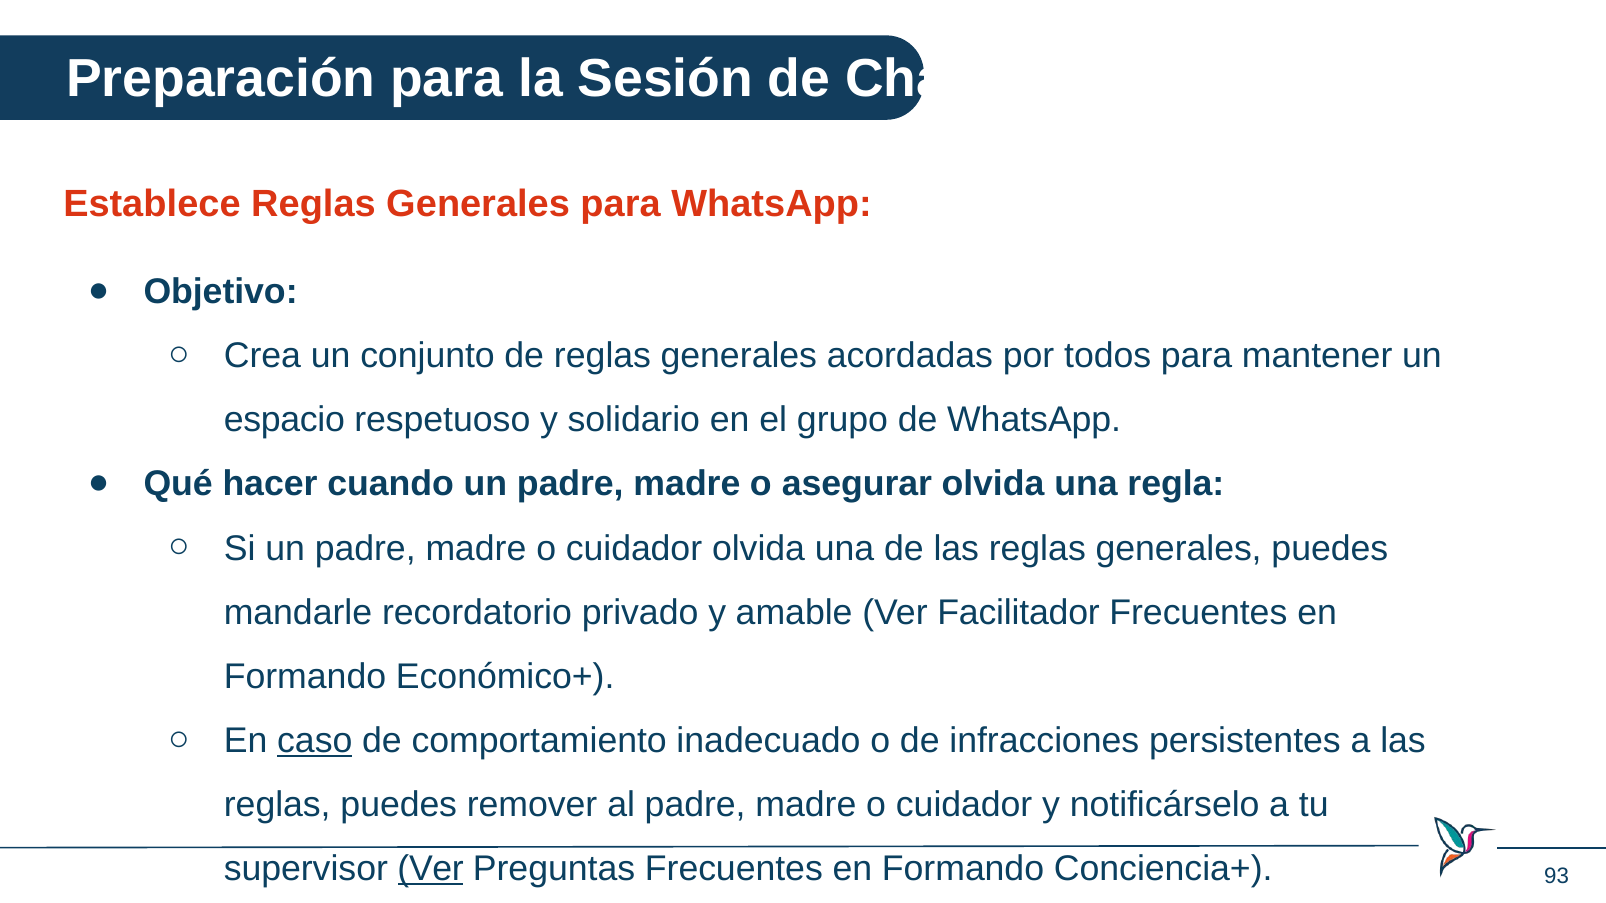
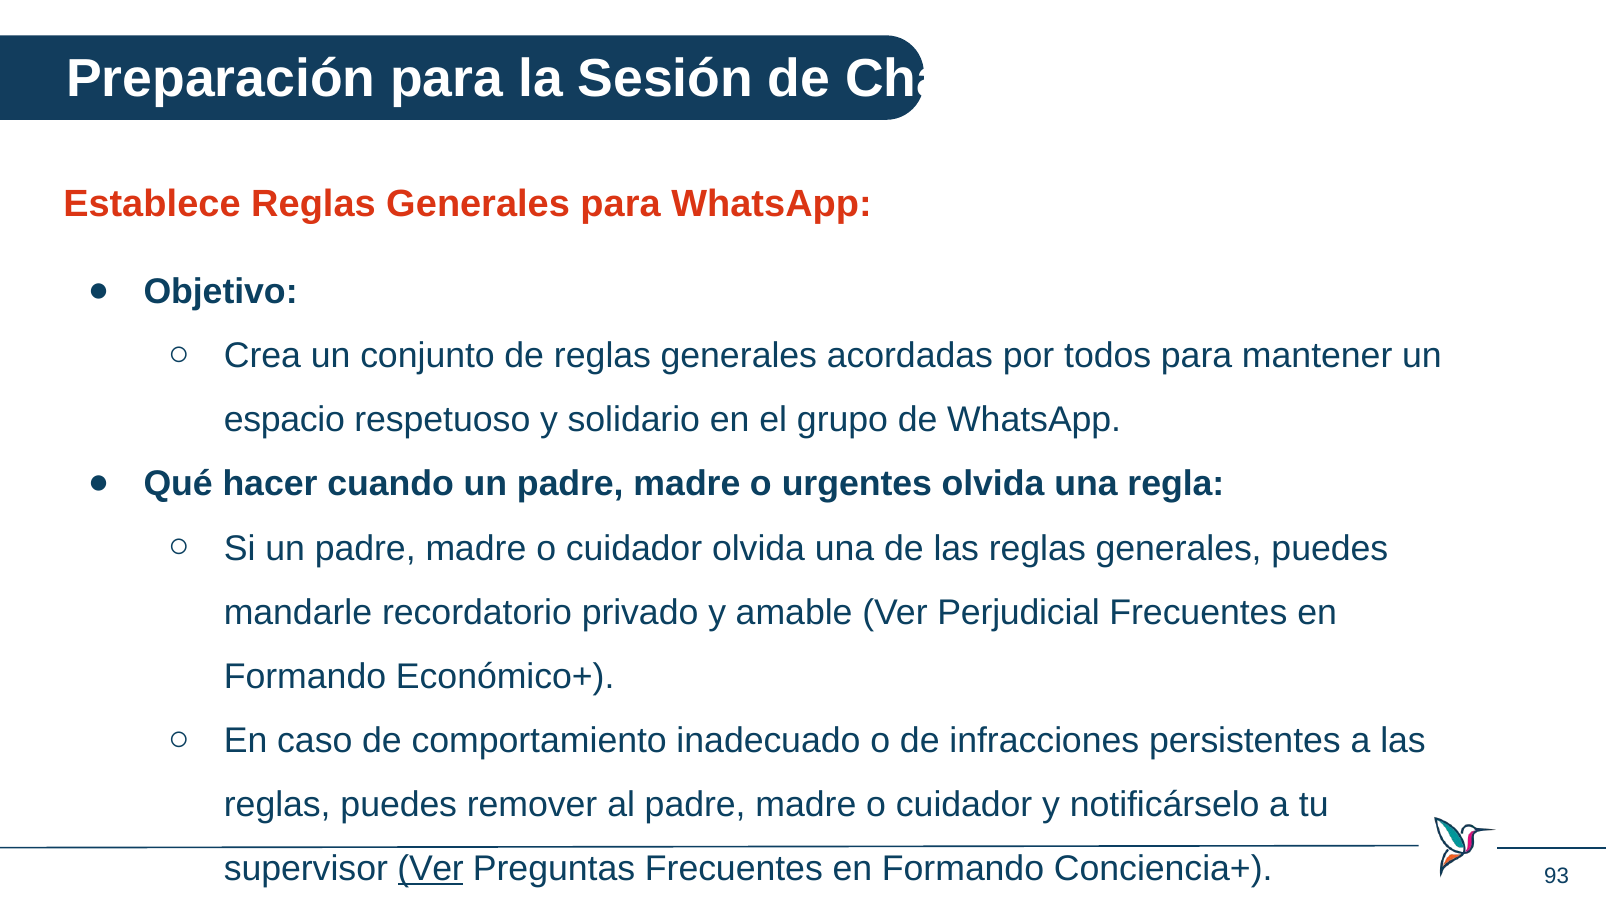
asegurar: asegurar -> urgentes
Facilitador: Facilitador -> Perjudicial
caso underline: present -> none
